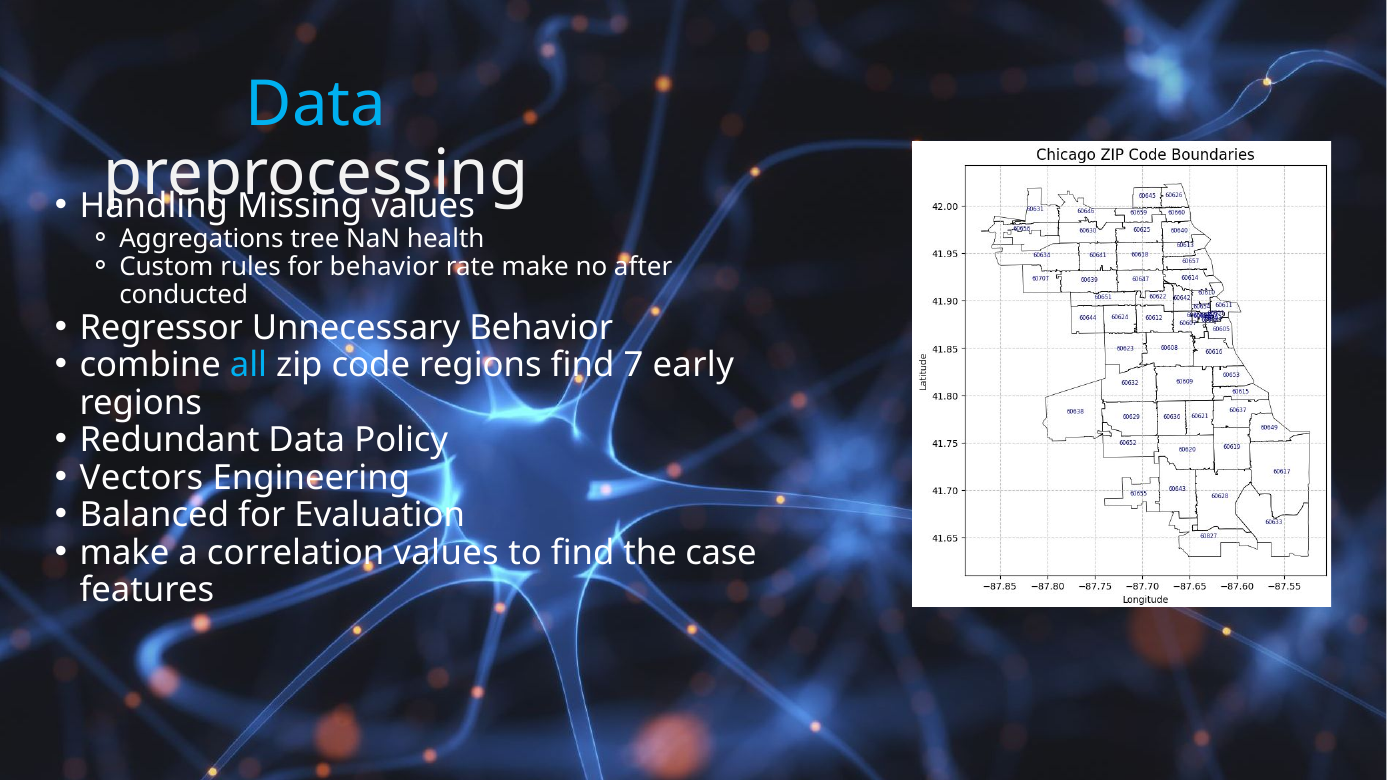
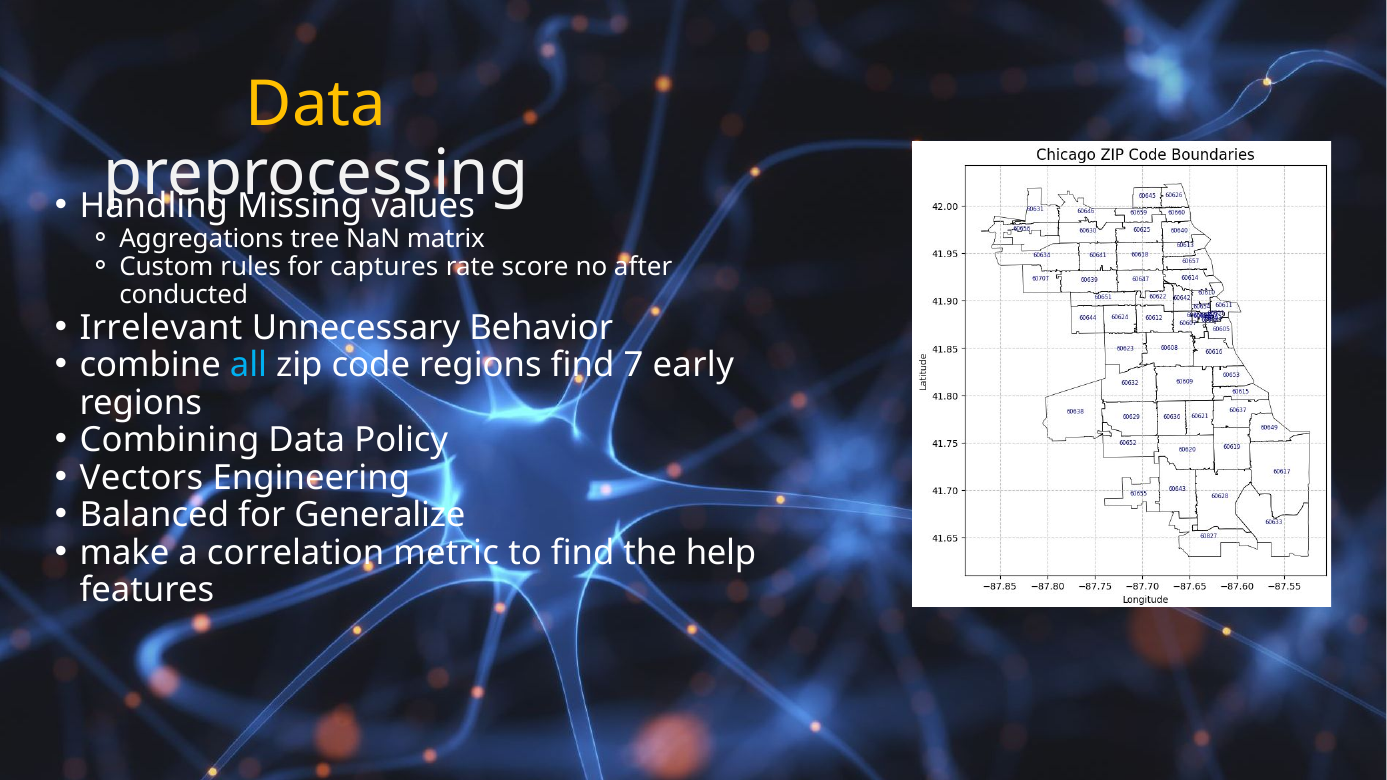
Data at (316, 105) colour: light blue -> yellow
health: health -> matrix
for behavior: behavior -> captures
rate make: make -> score
Regressor: Regressor -> Irrelevant
Redundant: Redundant -> Combining
Evaluation: Evaluation -> Generalize
correlation values: values -> metric
case: case -> help
